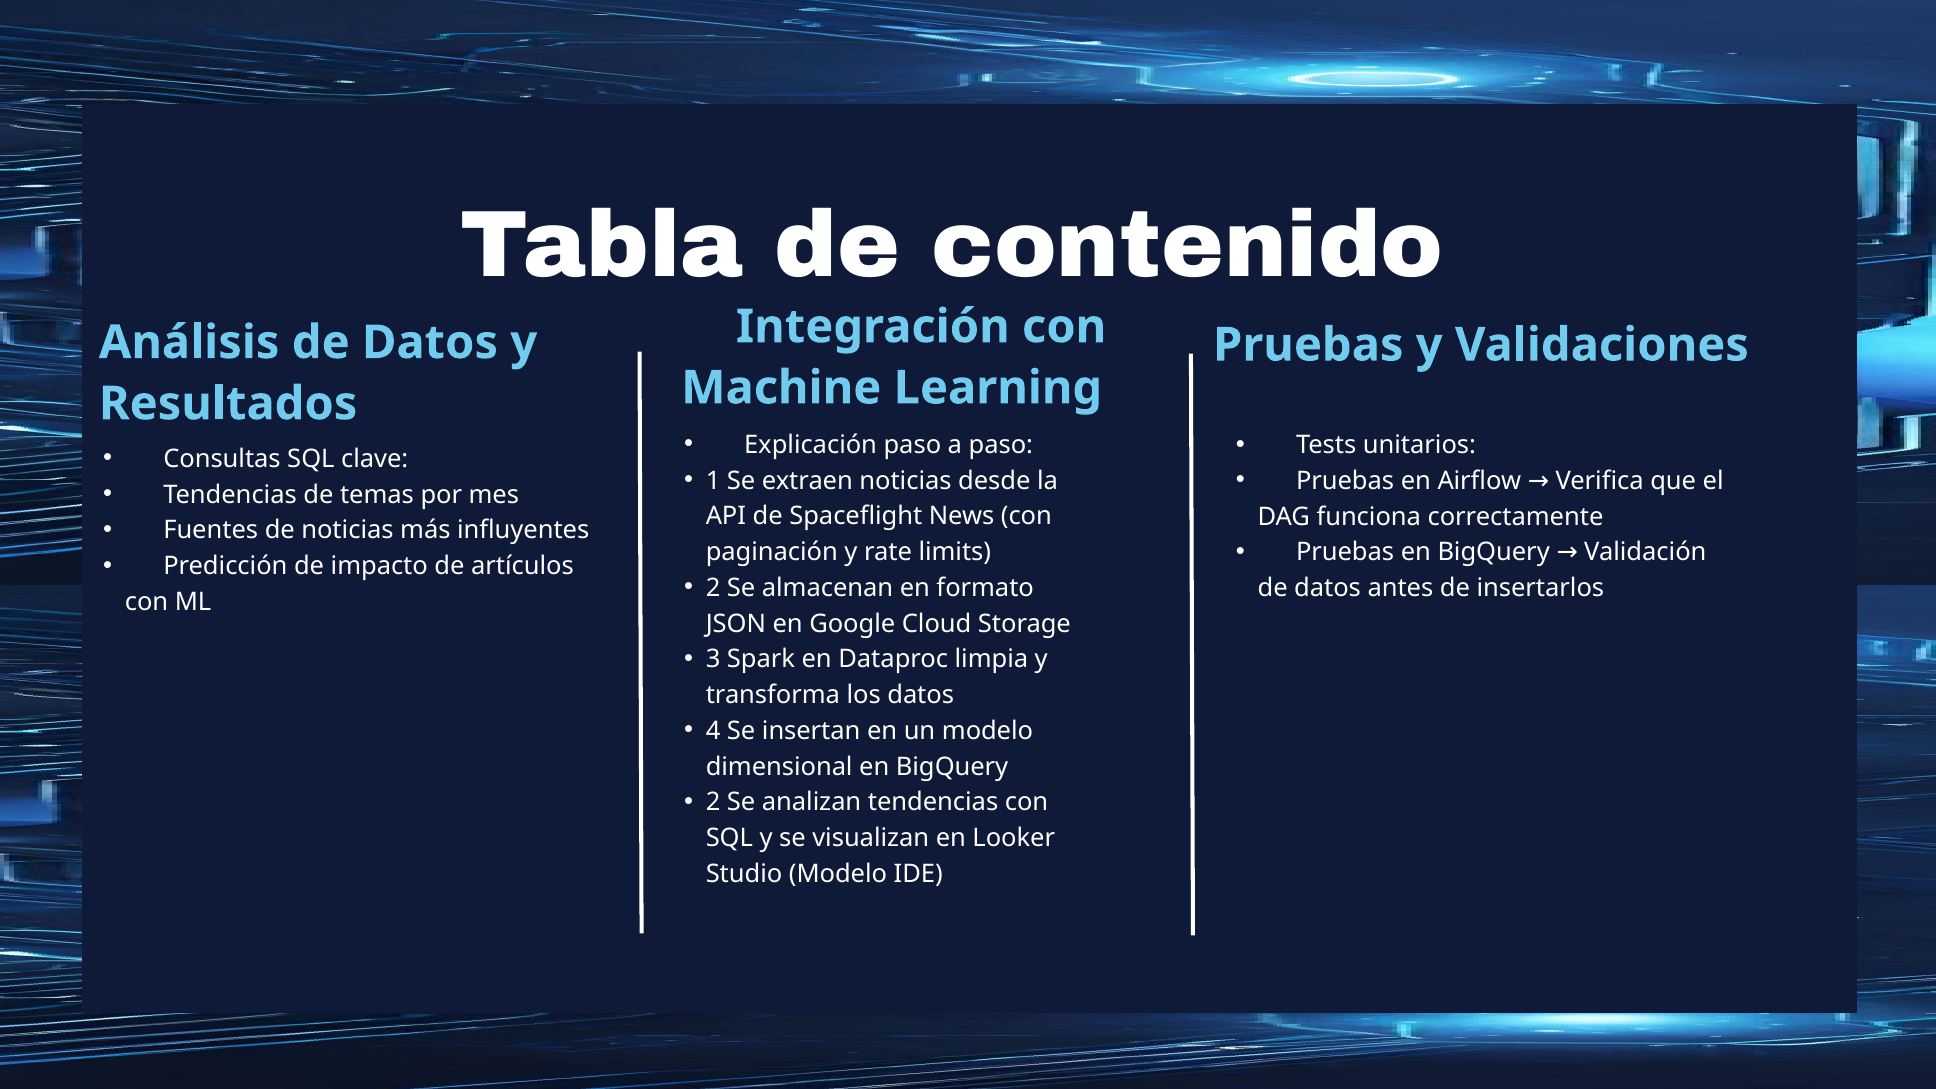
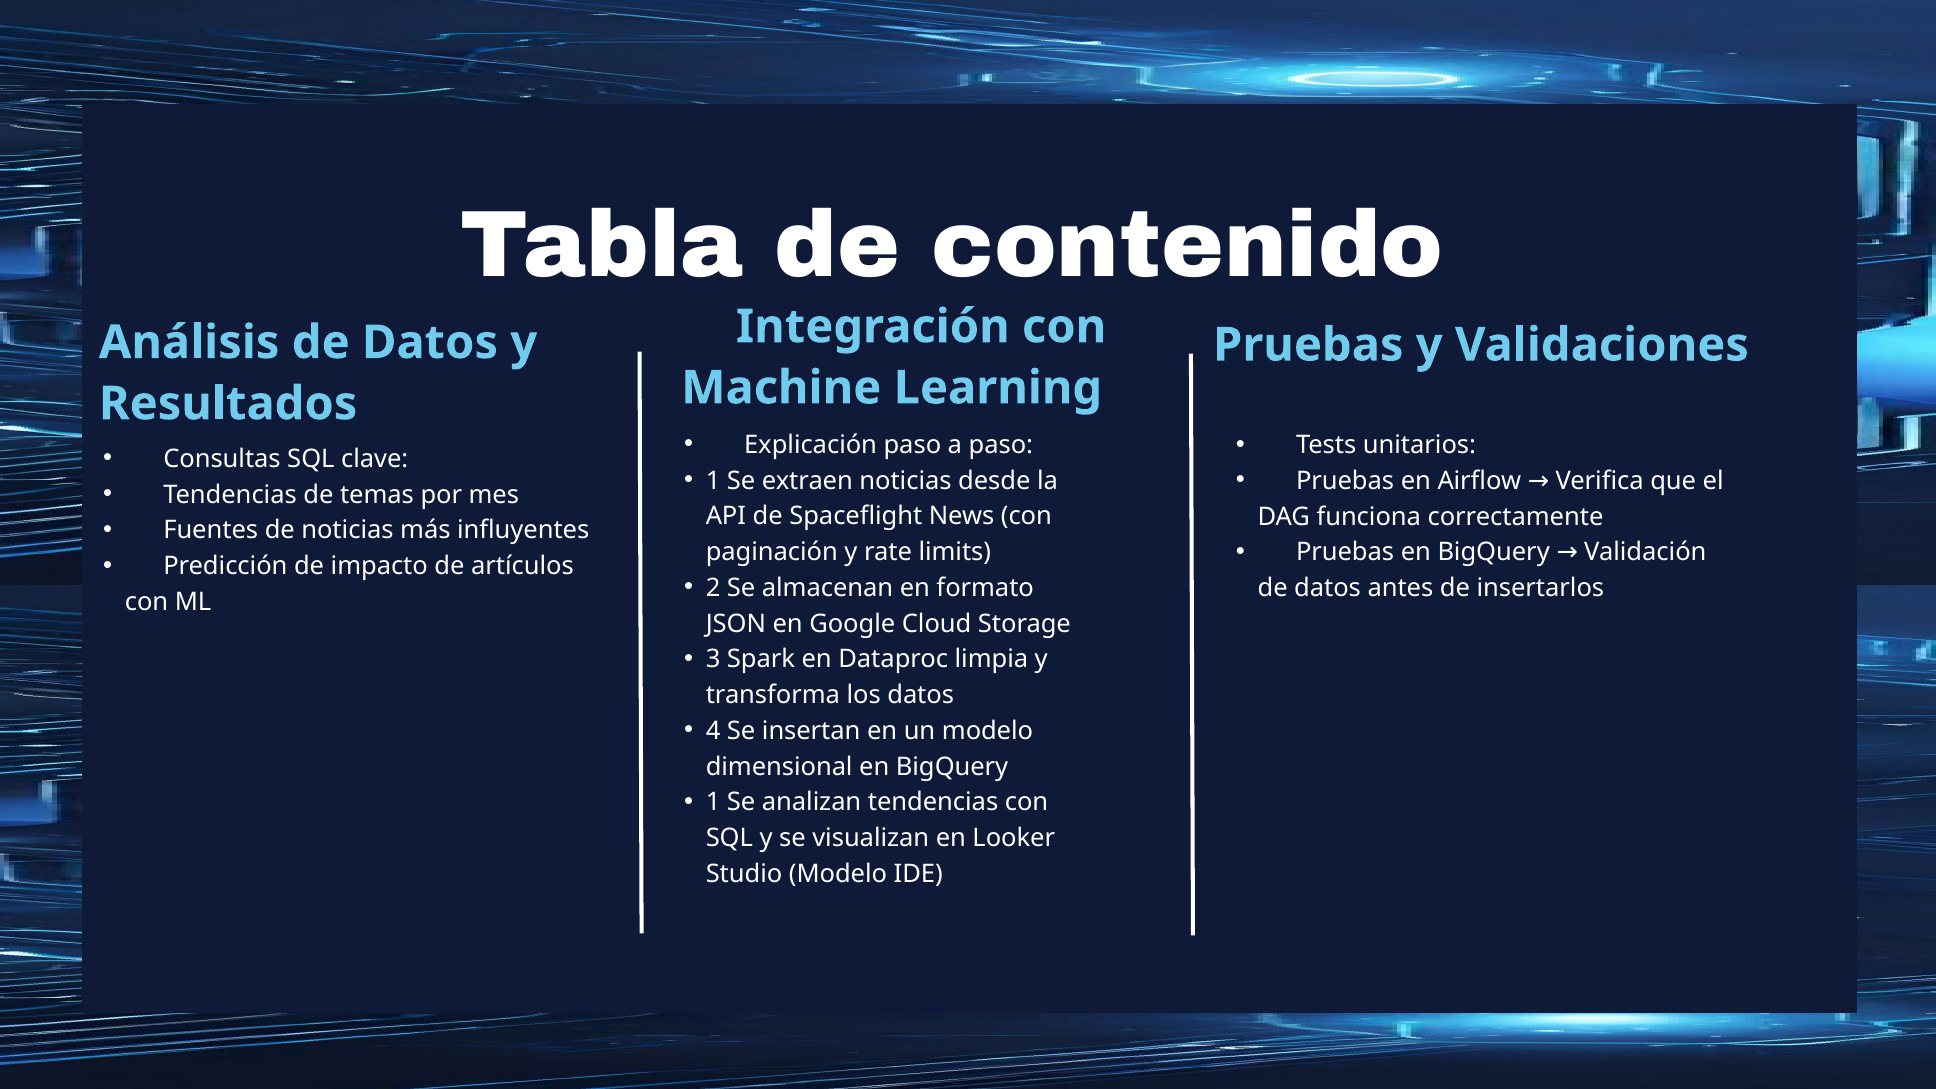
2 at (713, 802): 2 -> 1
